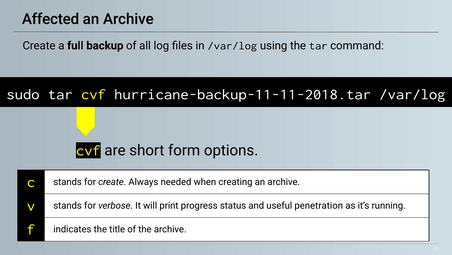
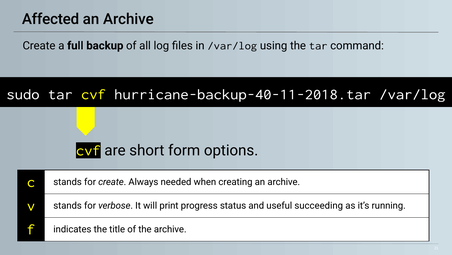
hurricane-backup-11-11-2018.tar: hurricane-backup-11-11-2018.tar -> hurricane-backup-40-11-2018.tar
penetration: penetration -> succeeding
